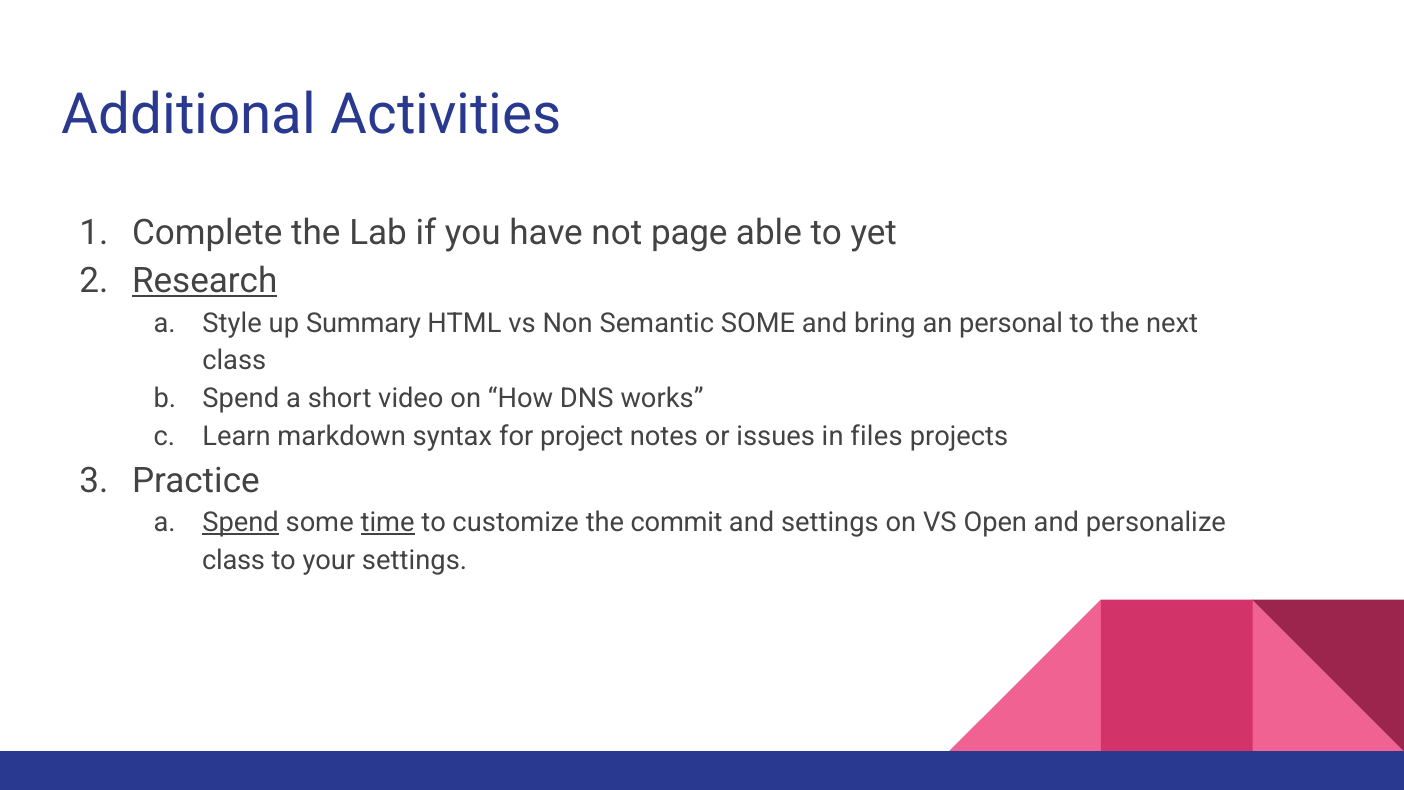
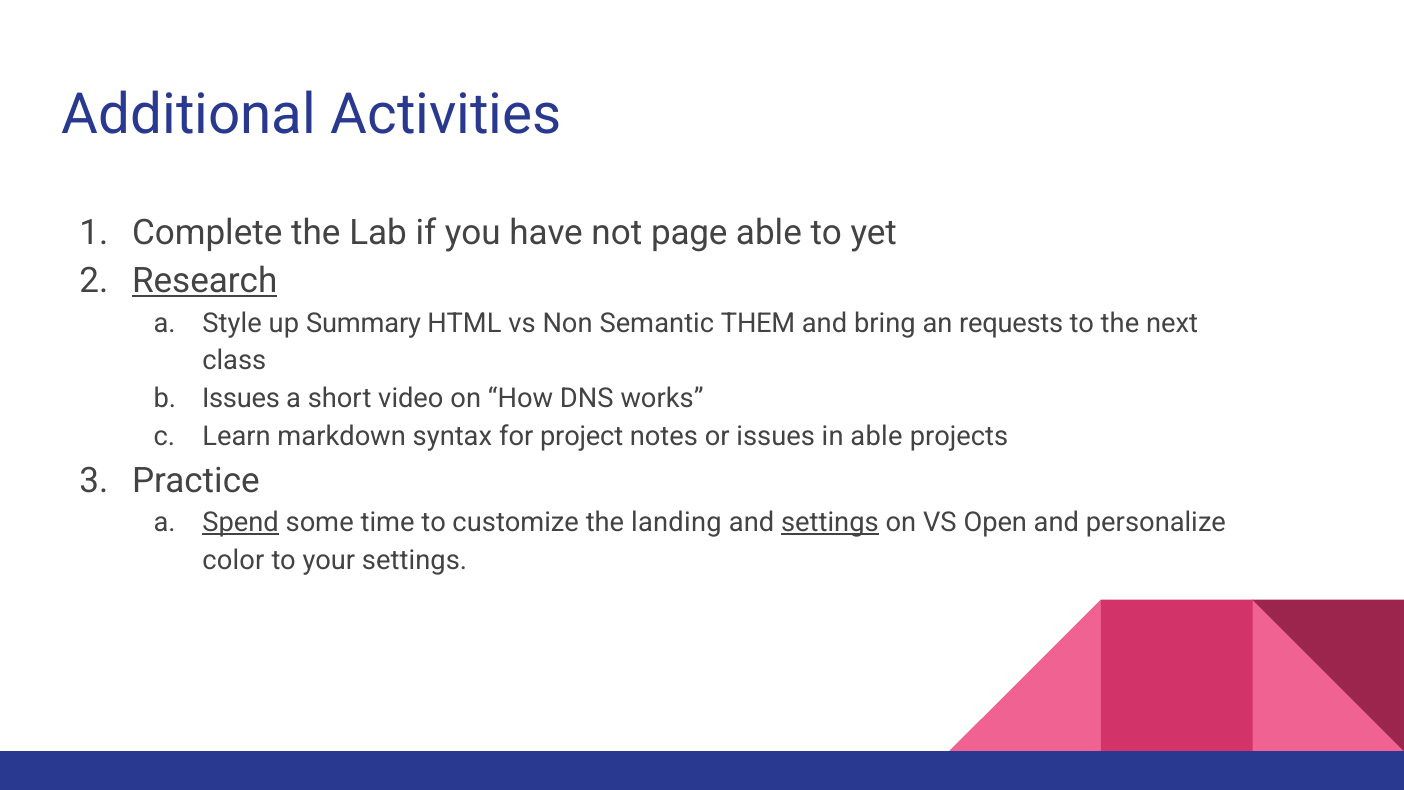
Semantic SOME: SOME -> THEM
personal: personal -> requests
Spend at (241, 398): Spend -> Issues
in files: files -> able
time underline: present -> none
commit: commit -> landing
settings at (830, 522) underline: none -> present
class at (234, 560): class -> color
